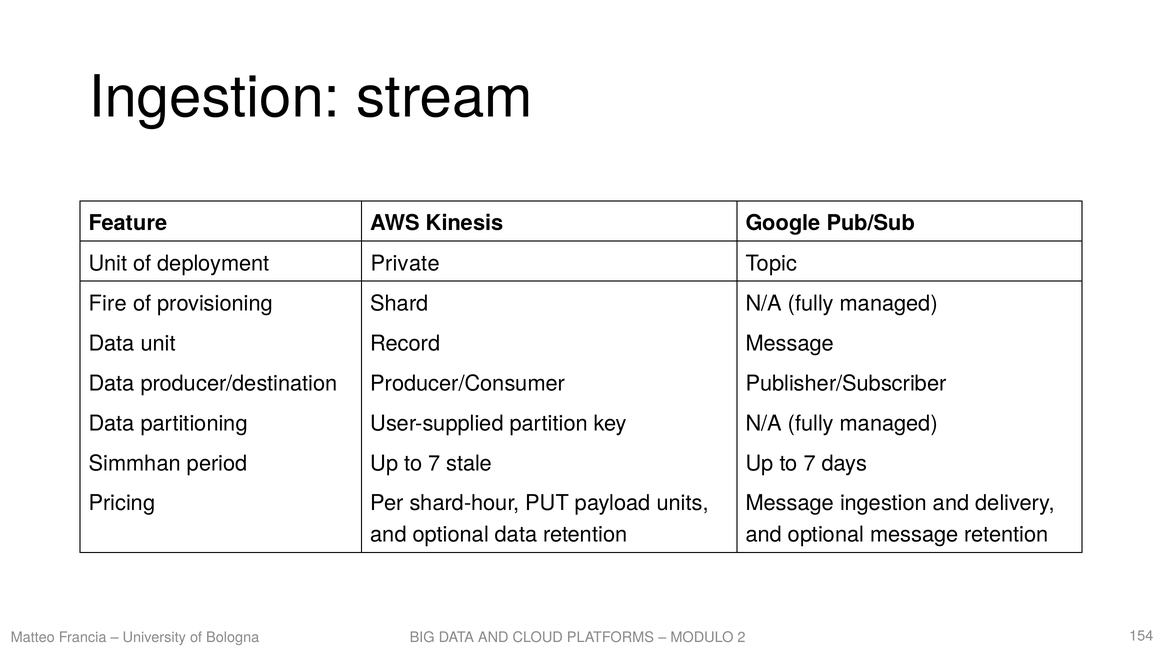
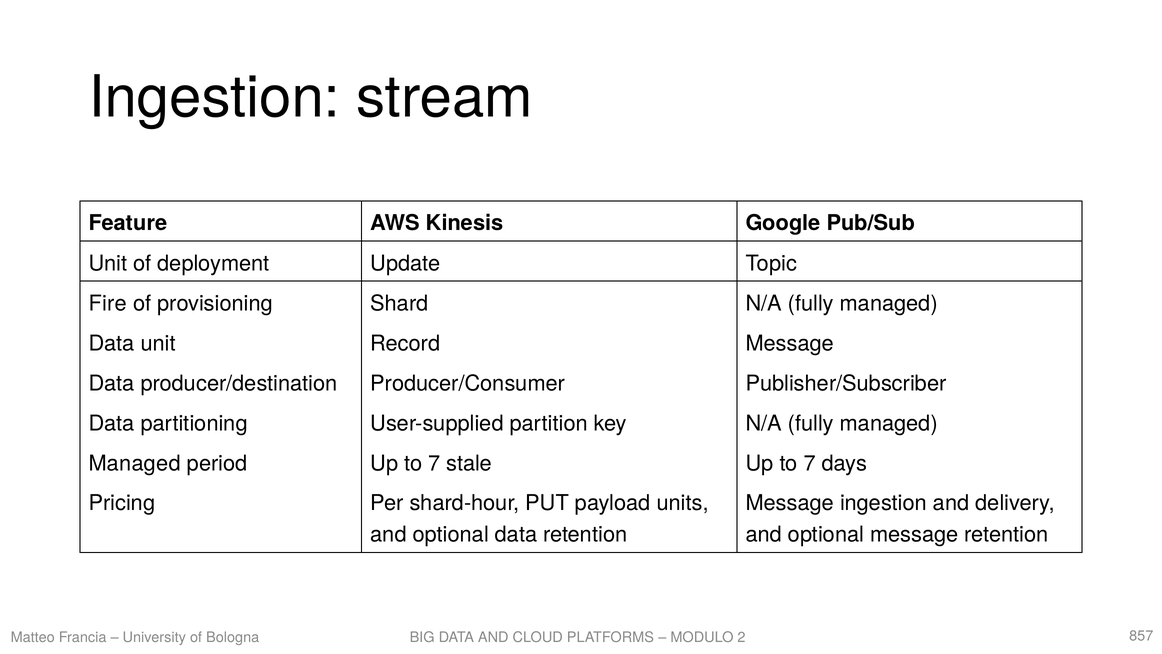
Private: Private -> Update
Simmhan at (135, 463): Simmhan -> Managed
154: 154 -> 857
